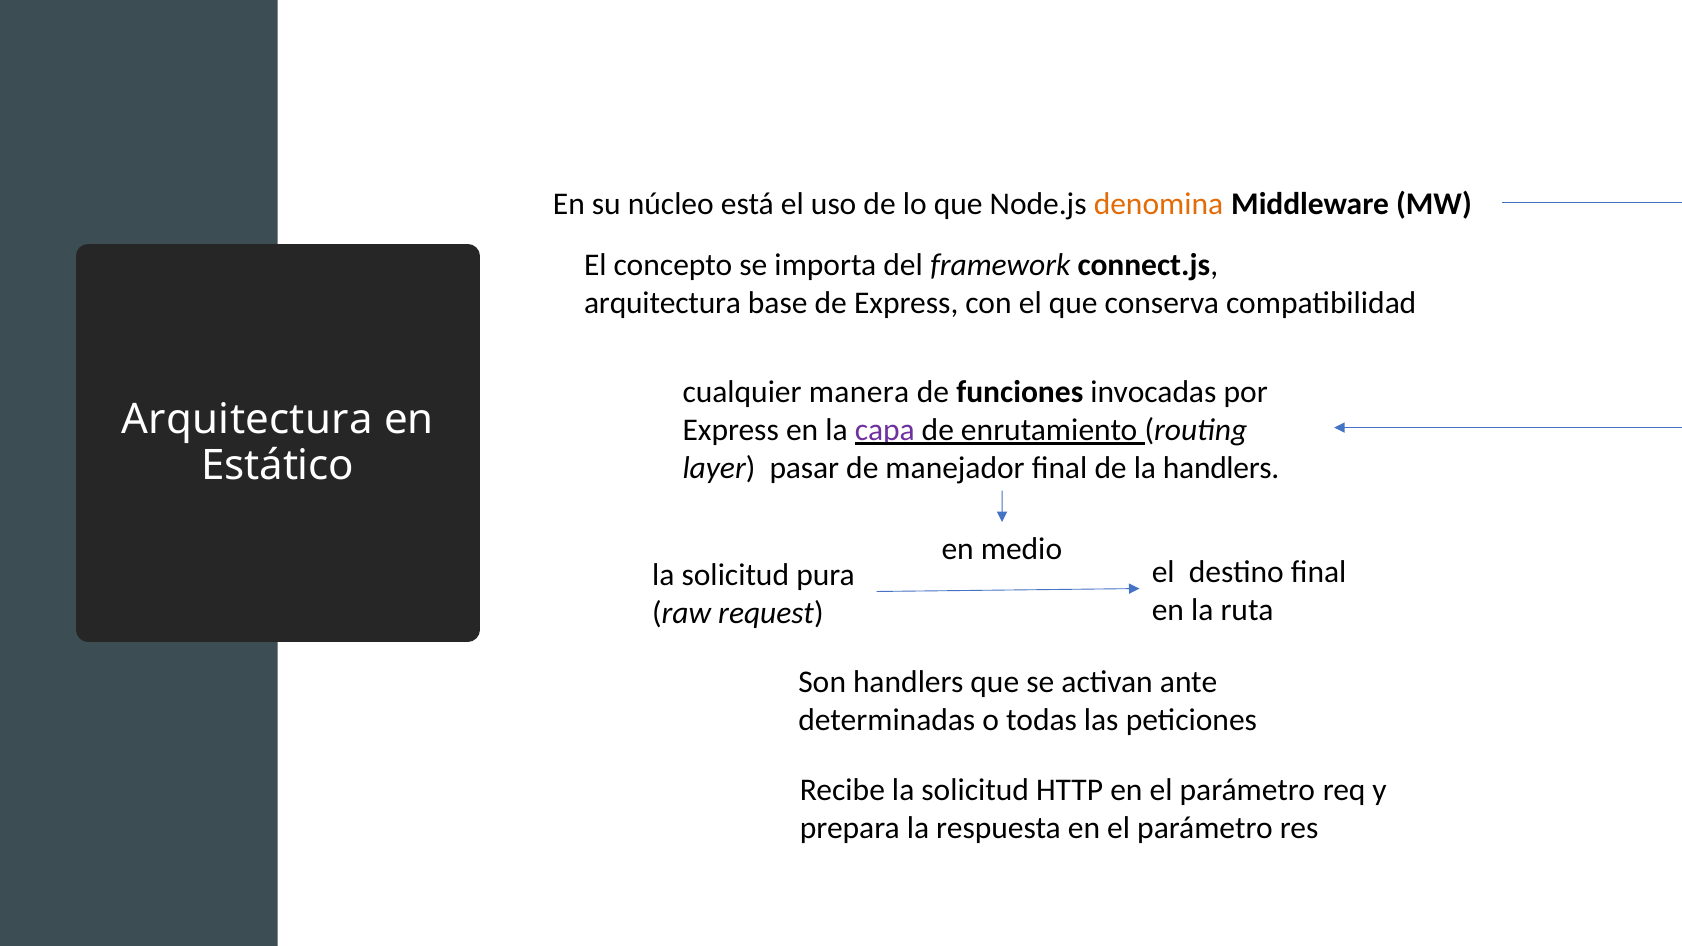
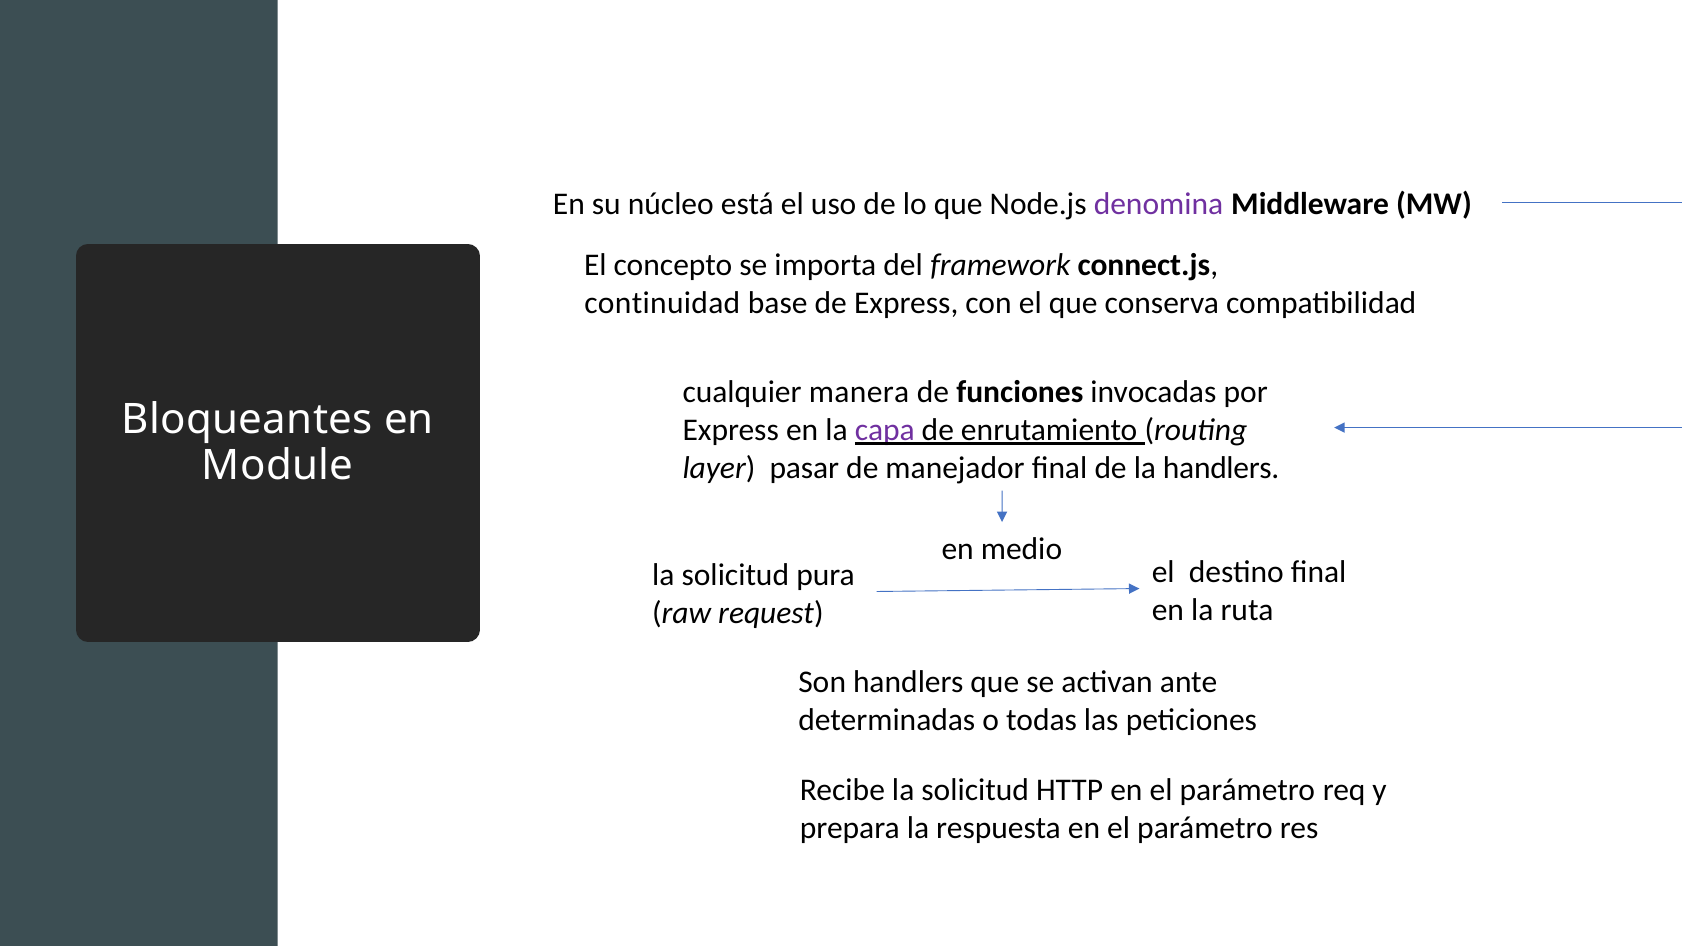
denomina colour: orange -> purple
arquitectura at (663, 303): arquitectura -> continuidad
Arquitectura at (247, 420): Arquitectura -> Bloqueantes
Estático: Estático -> Module
